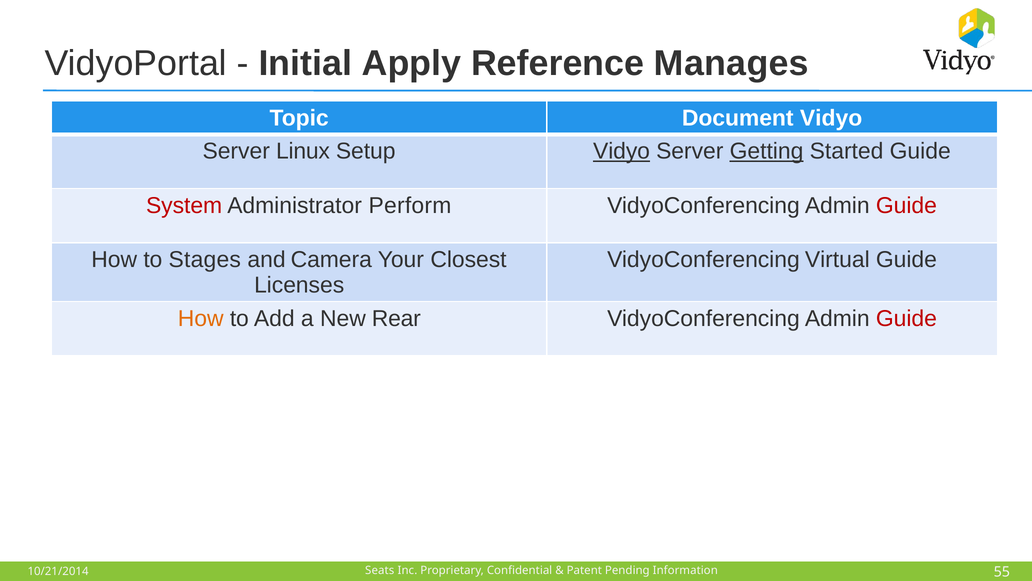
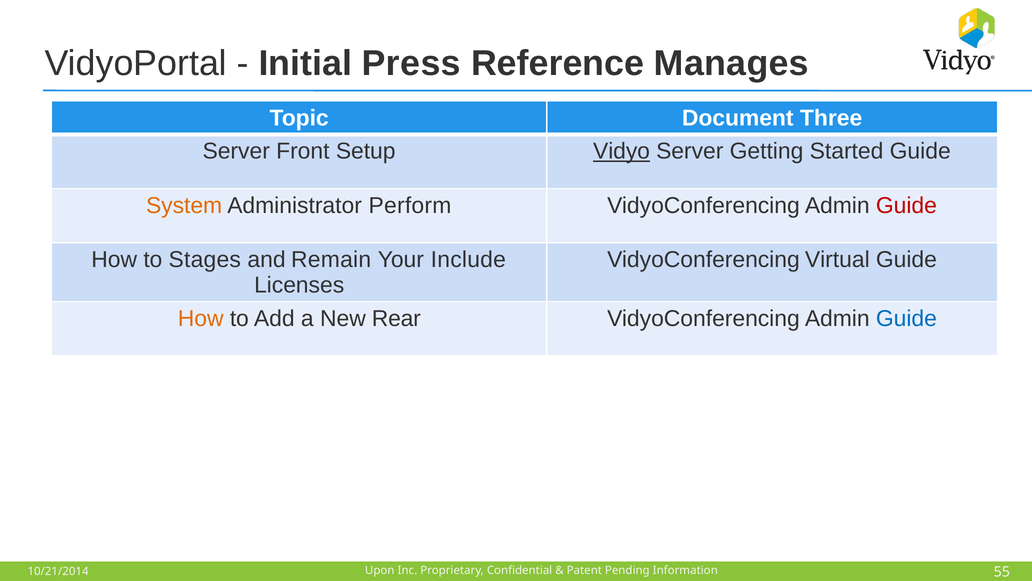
Apply: Apply -> Press
Document Vidyo: Vidyo -> Three
Linux: Linux -> Front
Getting underline: present -> none
System colour: red -> orange
Camera: Camera -> Remain
Closest: Closest -> Include
Guide at (906, 318) colour: red -> blue
Seats: Seats -> Upon
